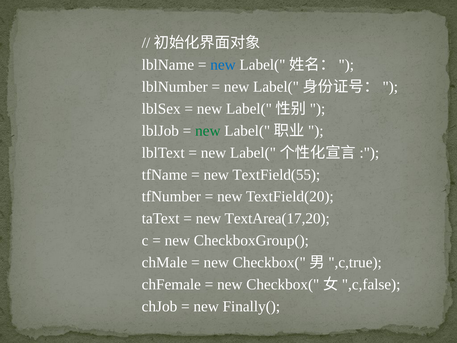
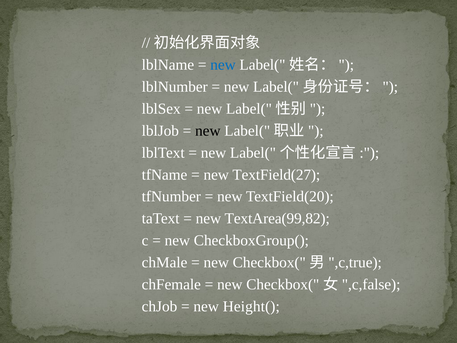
new at (208, 131) colour: green -> black
TextField(55: TextField(55 -> TextField(27
TextArea(17,20: TextArea(17,20 -> TextArea(99,82
Finally(: Finally( -> Height(
